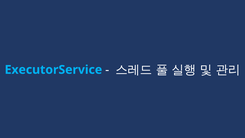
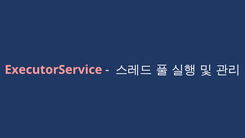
ExecutorService colour: light blue -> pink
